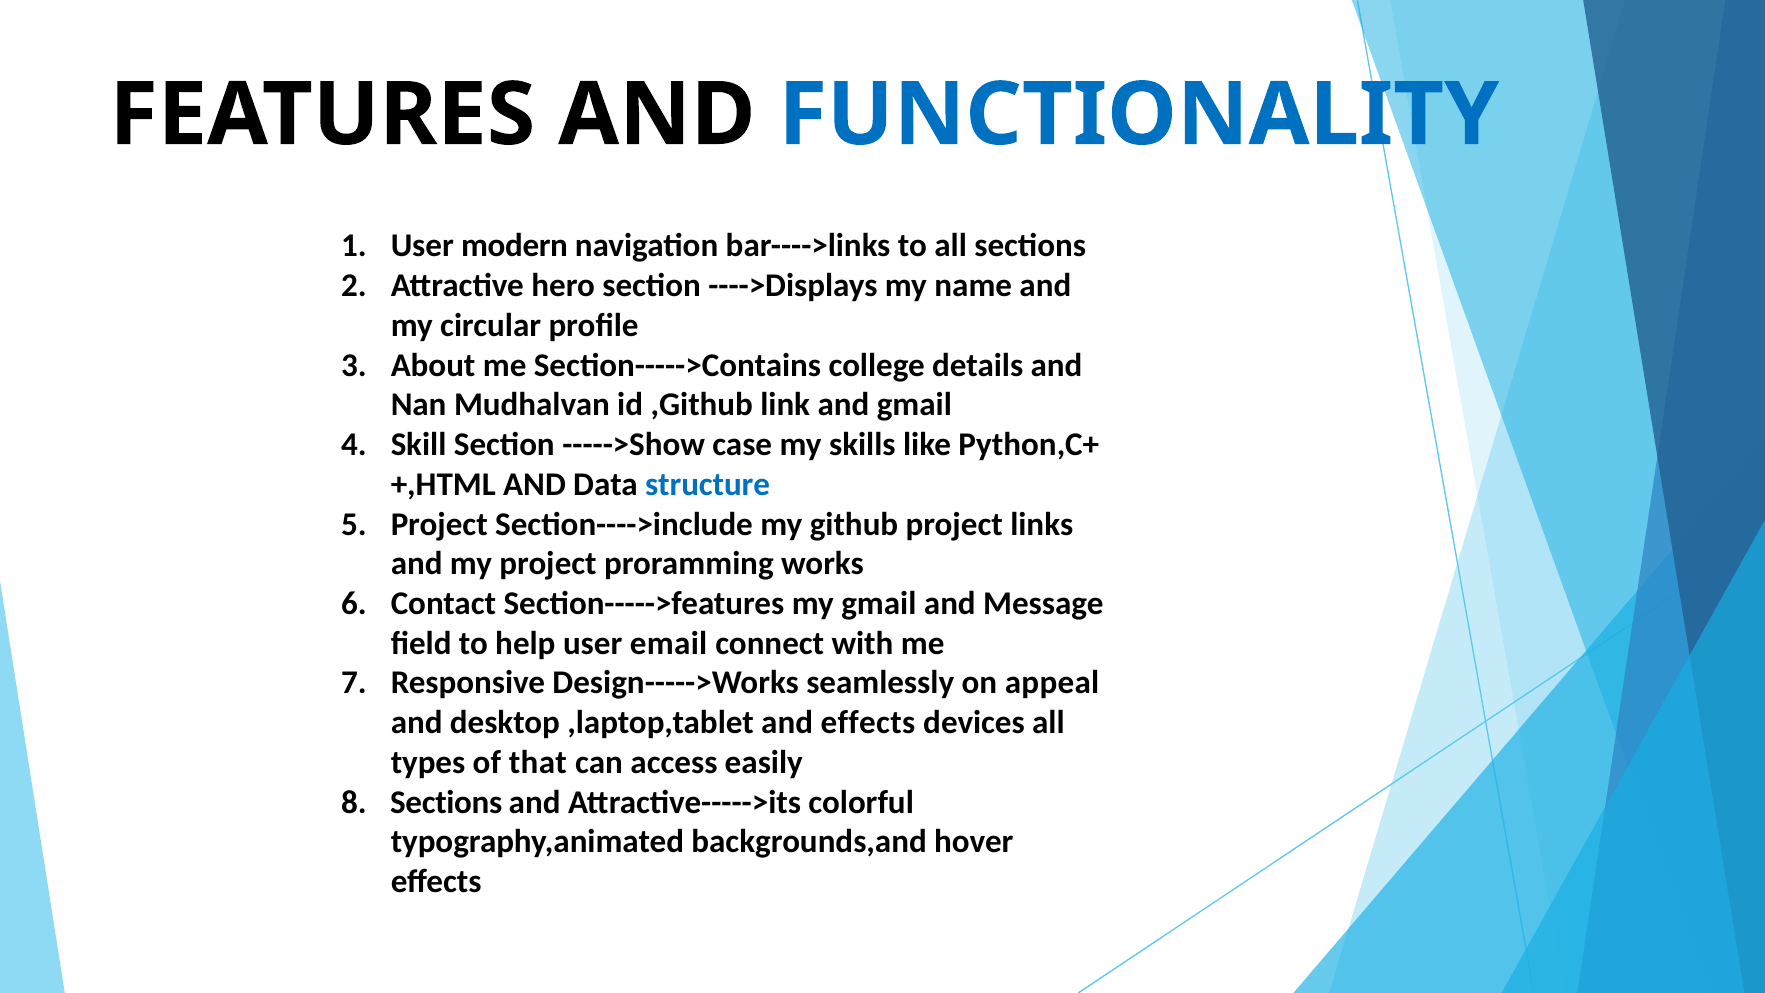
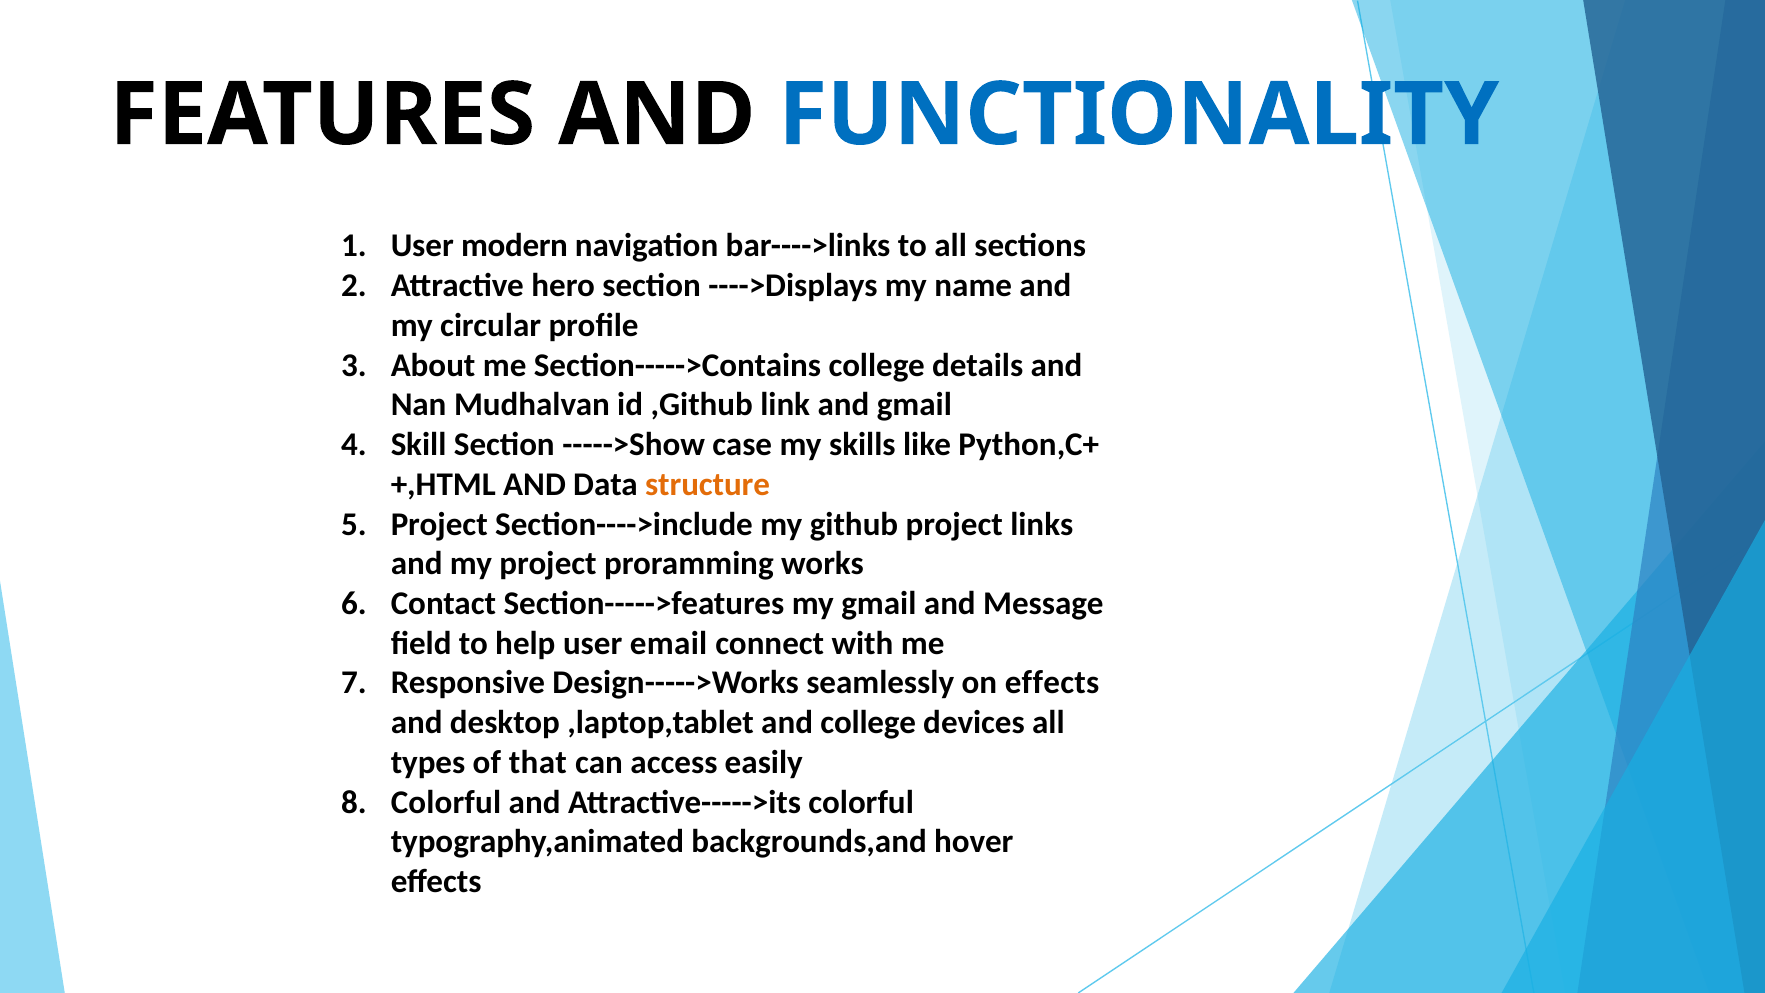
structure colour: blue -> orange
on appeal: appeal -> effects
and effects: effects -> college
Sections at (446, 802): Sections -> Colorful
